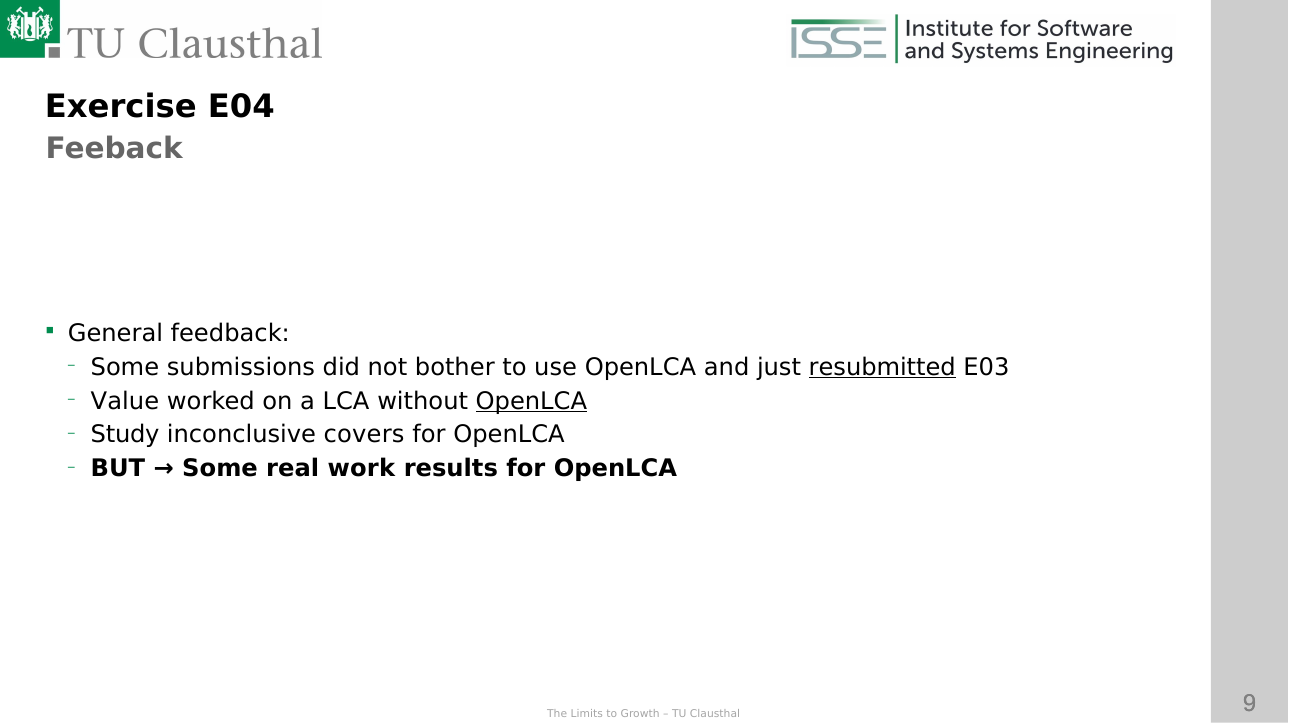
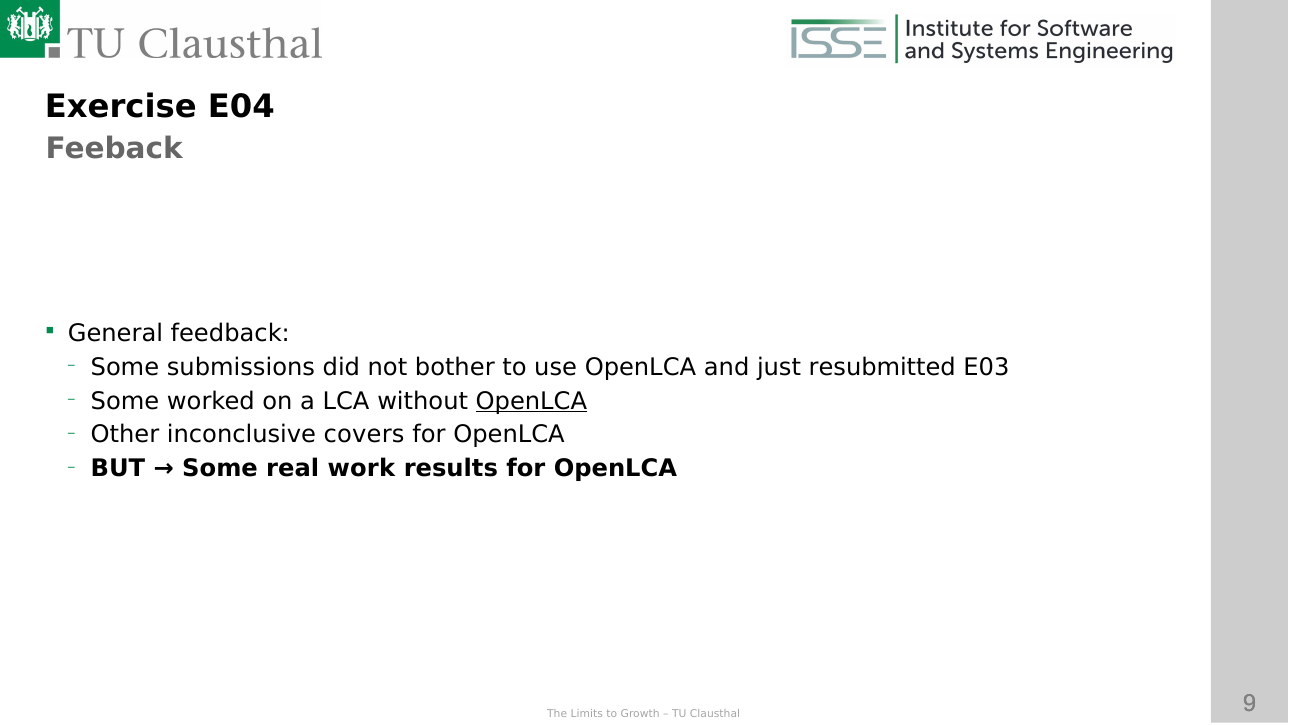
resubmitted underline: present -> none
Value at (125, 401): Value -> Some
Study: Study -> Other
